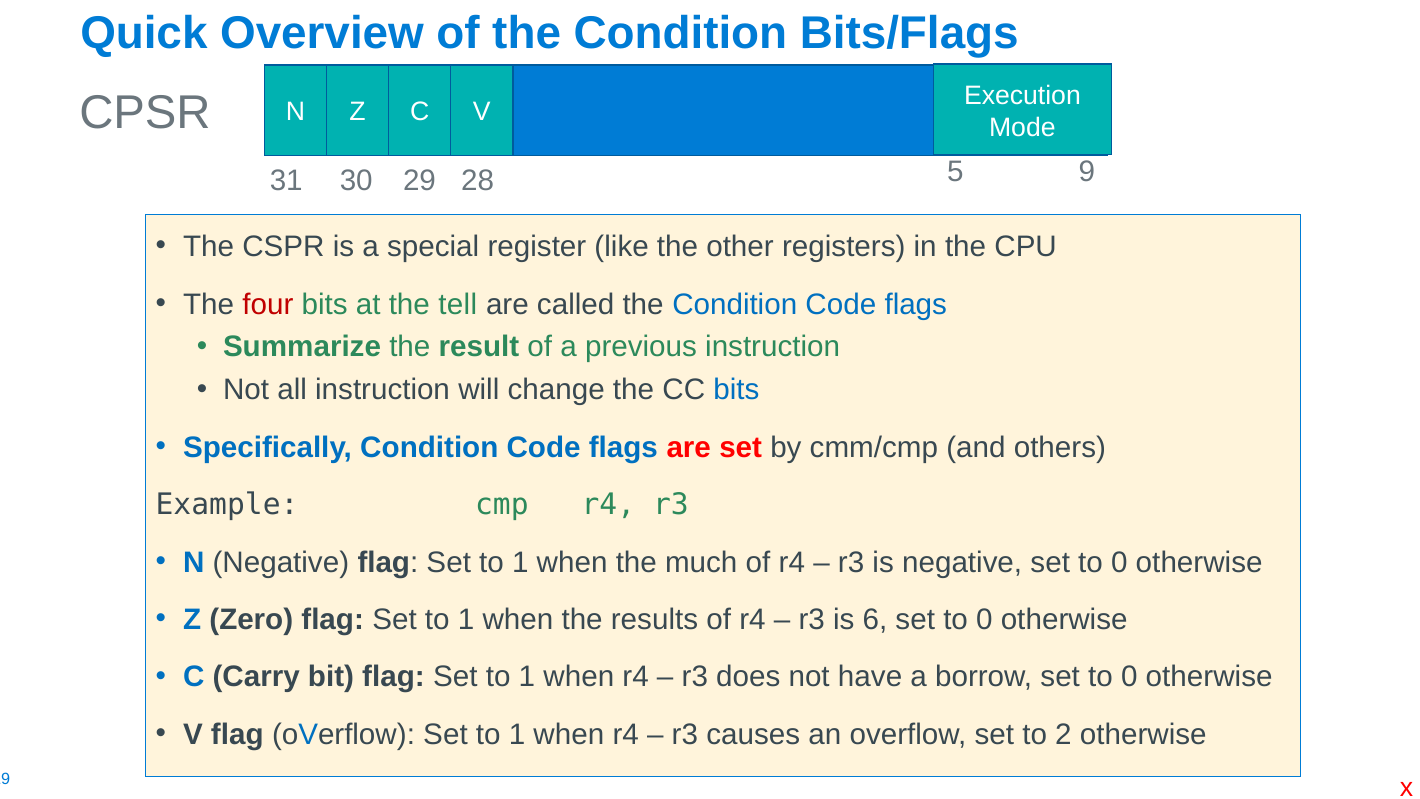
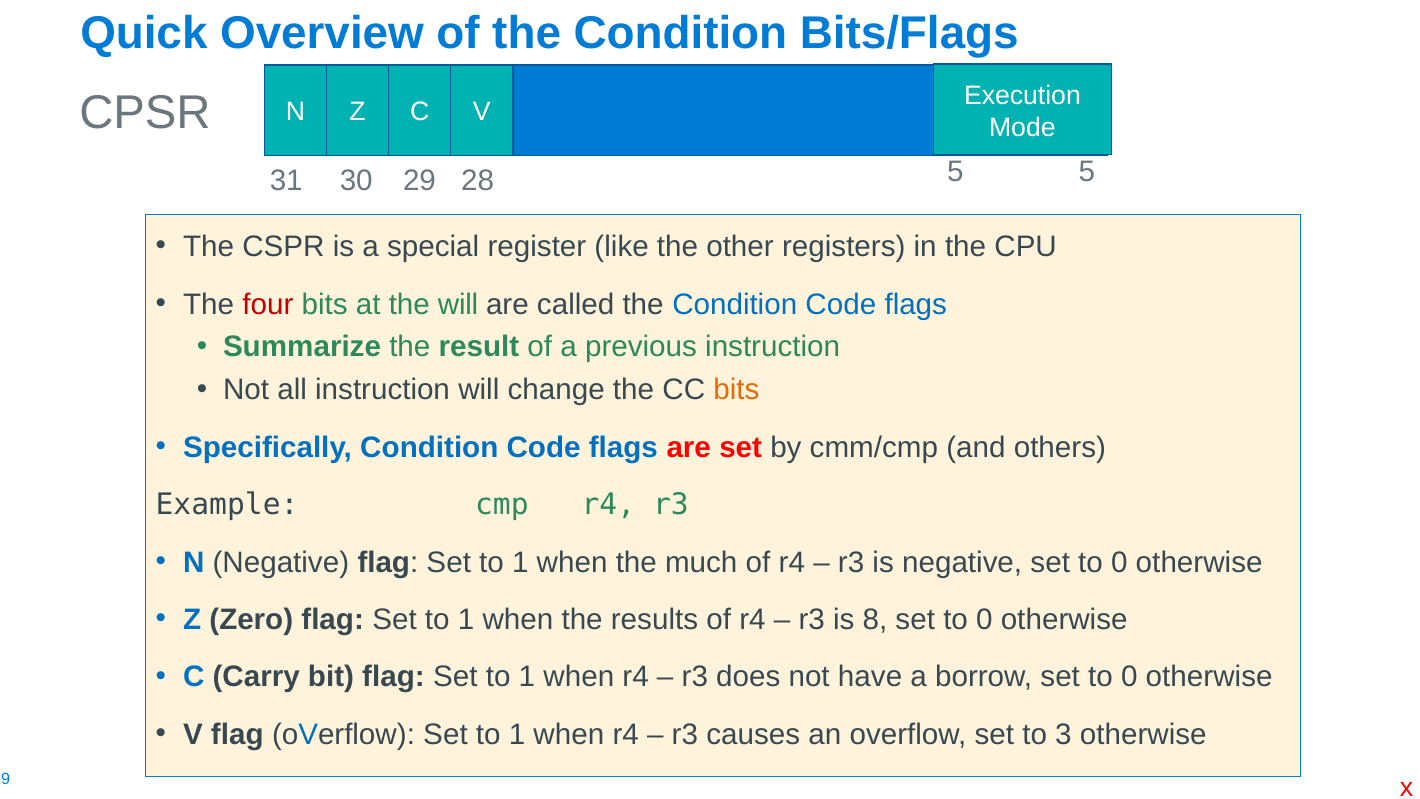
5 9: 9 -> 5
the tell: tell -> will
bits at (736, 390) colour: blue -> orange
6: 6 -> 8
2: 2 -> 3
